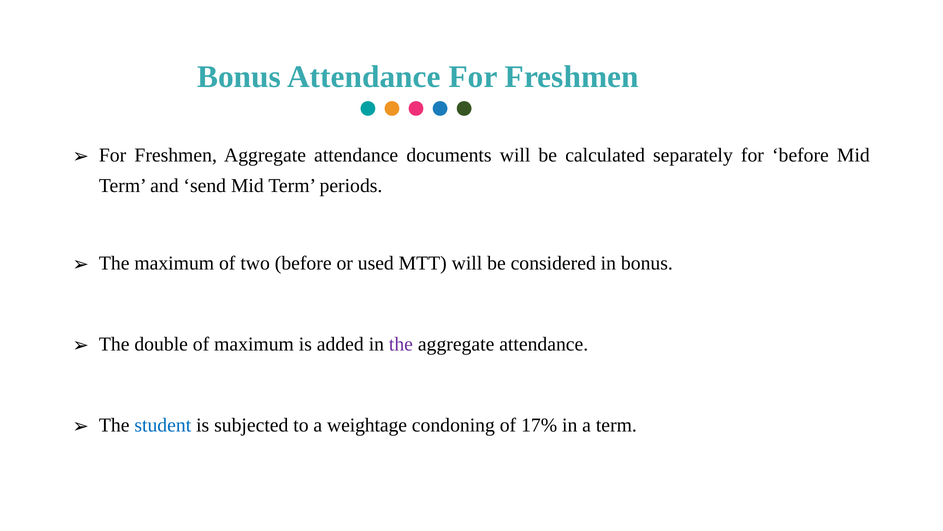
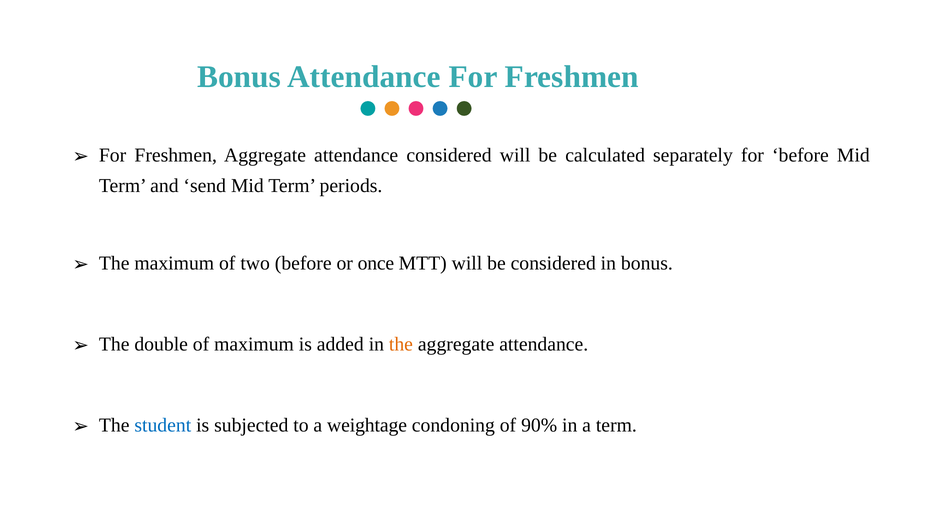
attendance documents: documents -> considered
used: used -> once
the at (401, 344) colour: purple -> orange
17%: 17% -> 90%
